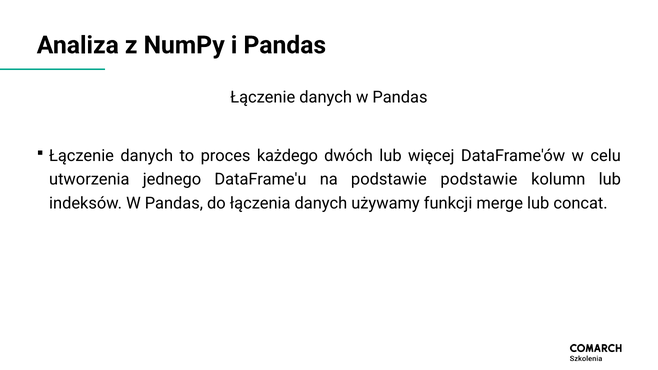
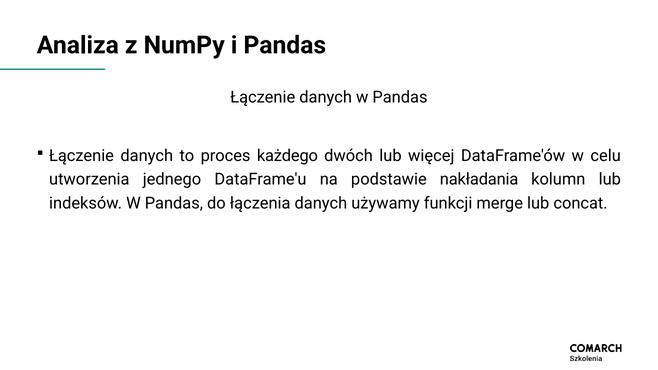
podstawie podstawie: podstawie -> nakładania
